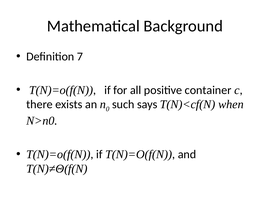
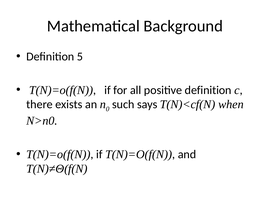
7: 7 -> 5
positive container: container -> definition
